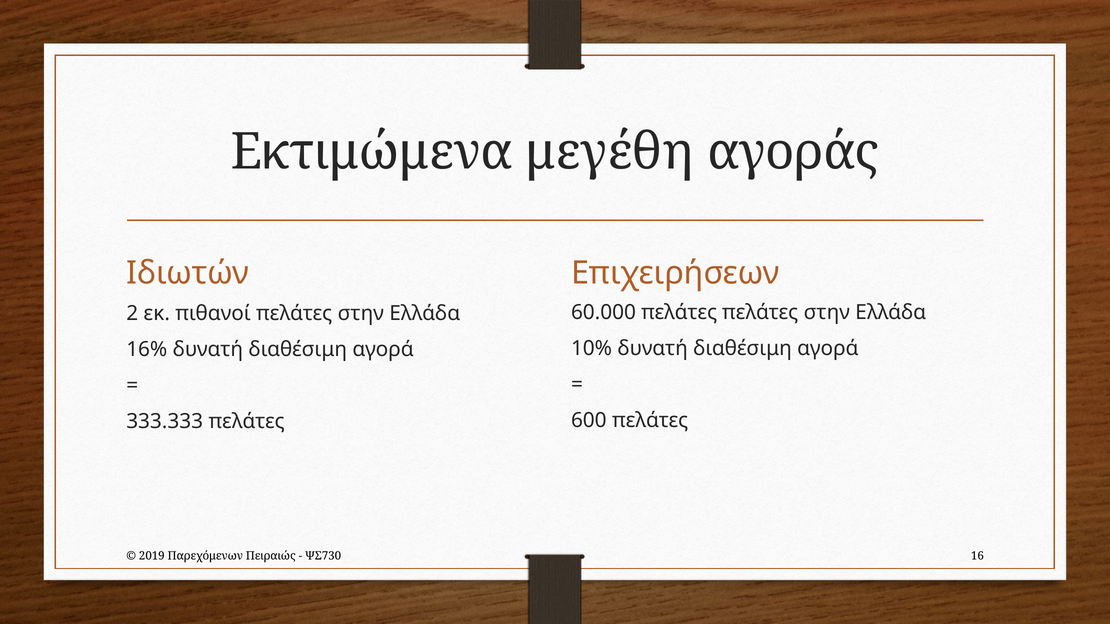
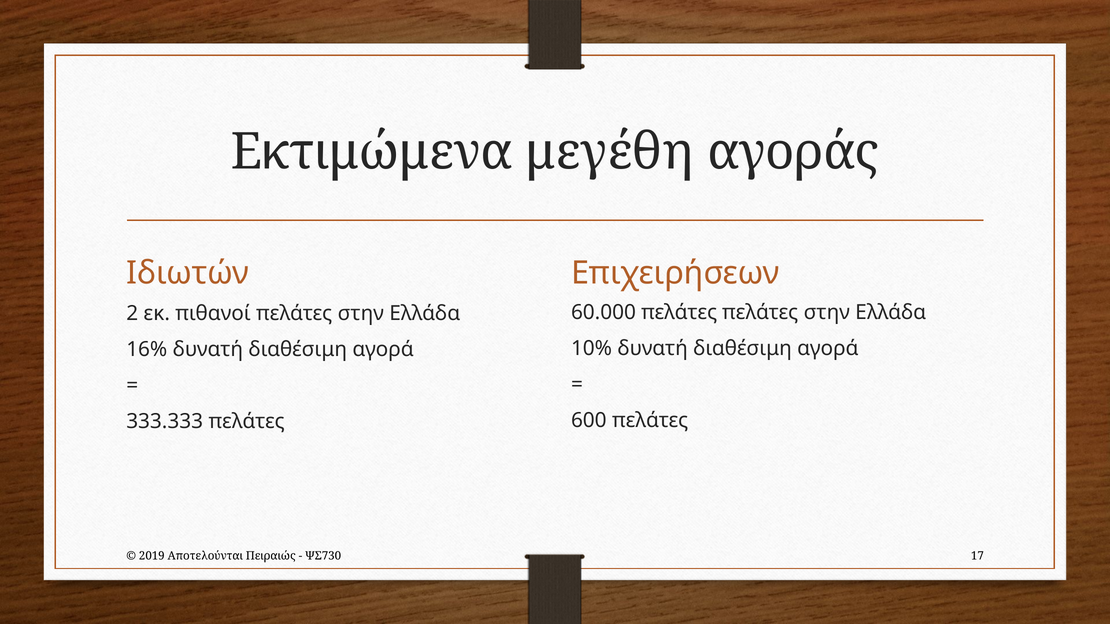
Παρεχόμενων: Παρεχόμενων -> Αποτελούνται
16: 16 -> 17
